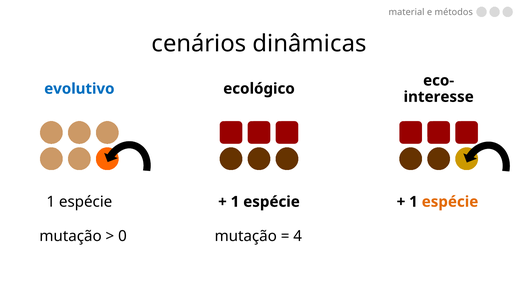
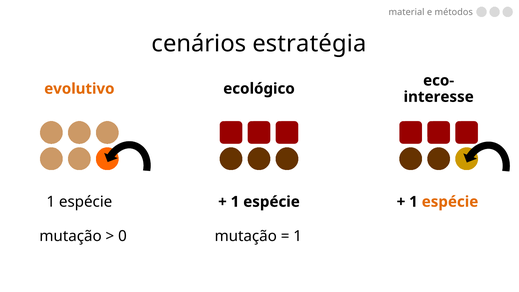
dinâmicas: dinâmicas -> estratégia
evolutivo colour: blue -> orange
4 at (298, 236): 4 -> 1
